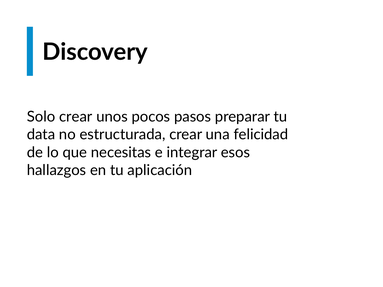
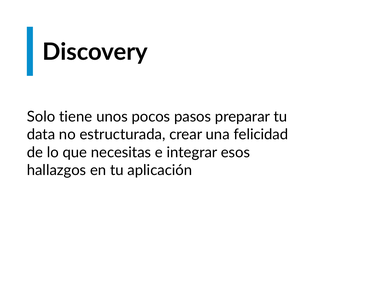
Solo crear: crear -> tiene
